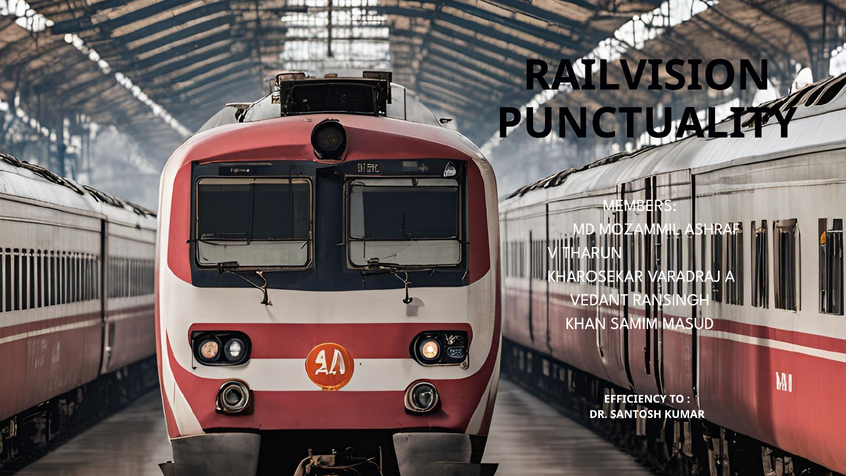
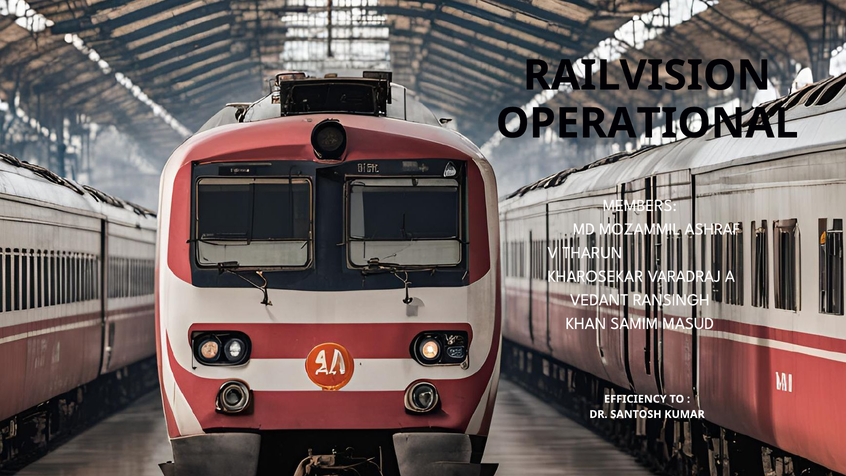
PUNCTUALITY: PUNCTUALITY -> OPERATIONAL
